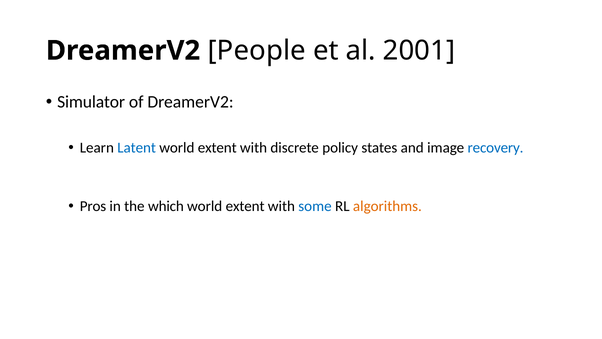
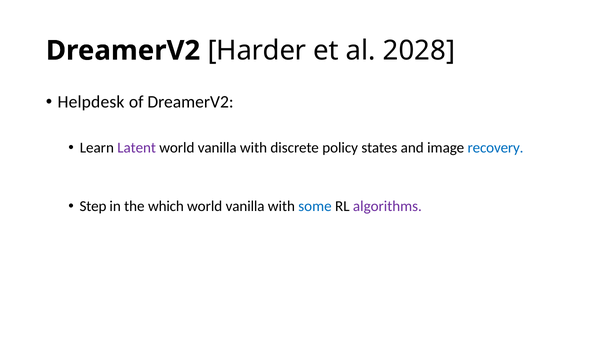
People: People -> Harder
2001: 2001 -> 2028
Simulator: Simulator -> Helpdesk
Latent colour: blue -> purple
extent at (217, 148): extent -> vanilla
Pros: Pros -> Step
extent at (245, 206): extent -> vanilla
algorithms colour: orange -> purple
